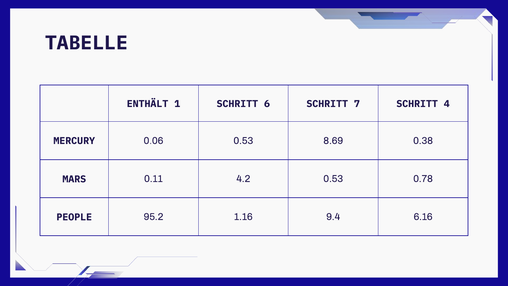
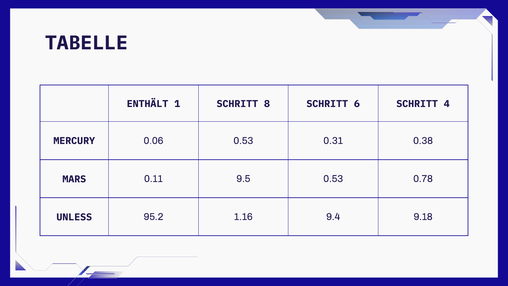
6: 6 -> 8
7: 7 -> 6
8.69: 8.69 -> 0.31
4.2: 4.2 -> 9.5
PEOPLE: PEOPLE -> UNLESS
6.16: 6.16 -> 9.18
